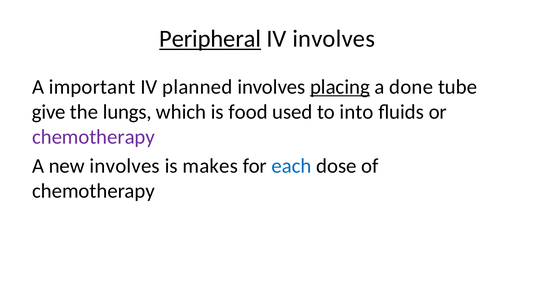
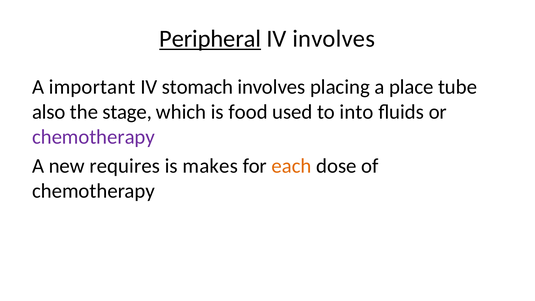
planned: planned -> stomach
placing underline: present -> none
done: done -> place
give: give -> also
lungs: lungs -> stage
new involves: involves -> requires
each colour: blue -> orange
